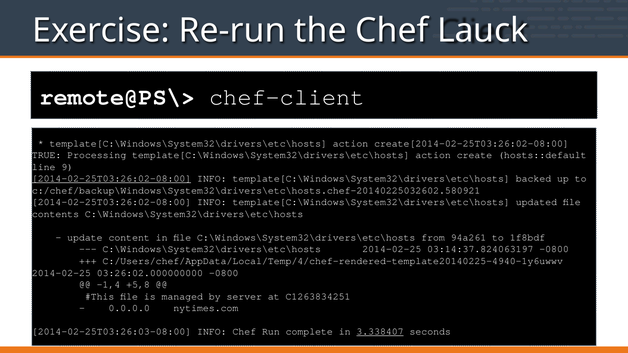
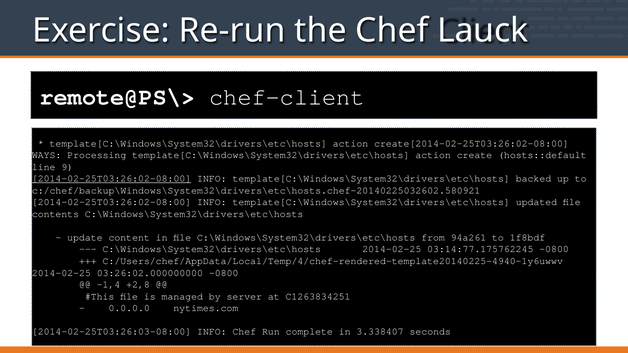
TRUE: TRUE -> WAYS
03:14:37.824063197: 03:14:37.824063197 -> 03:14:77.175762245
+5,8: +5,8 -> +2,8
3.338407 underline: present -> none
